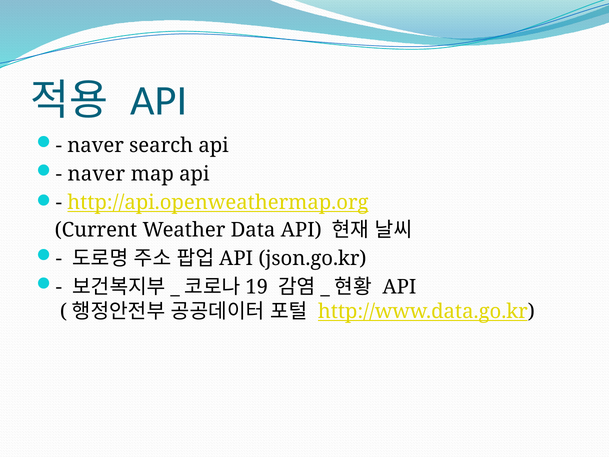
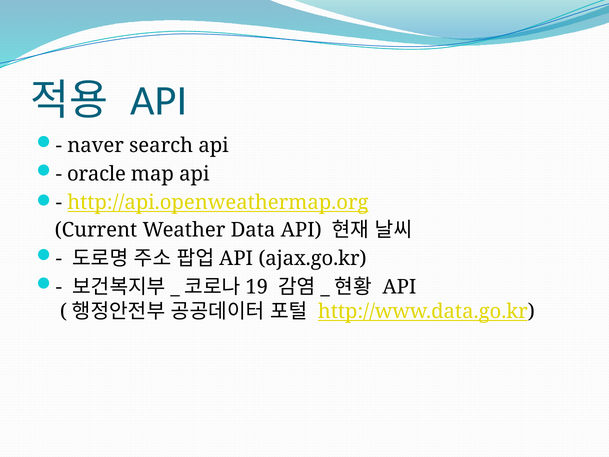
naver at (96, 174): naver -> oracle
json.go.kr: json.go.kr -> ajax.go.kr
